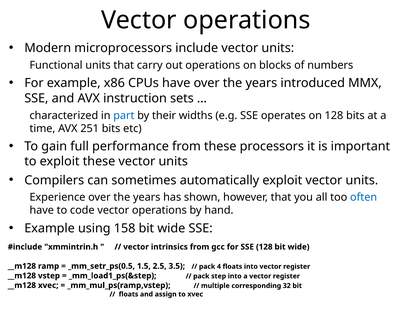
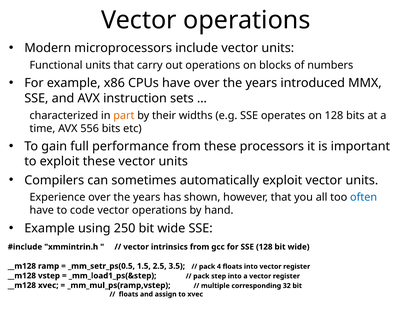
part colour: blue -> orange
251: 251 -> 556
158: 158 -> 250
